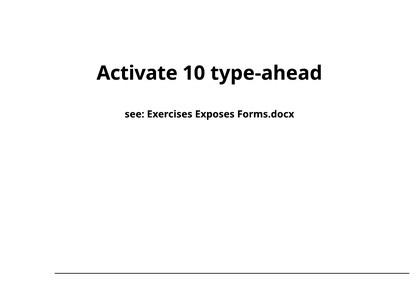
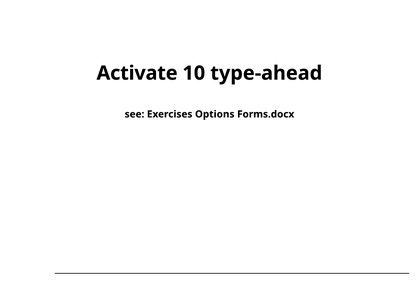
Exposes: Exposes -> Options
